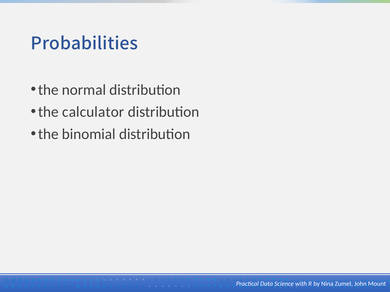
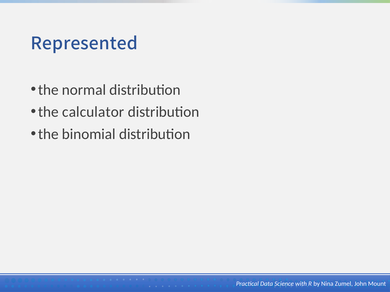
Probabilities: Probabilities -> Represented
